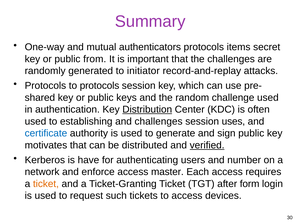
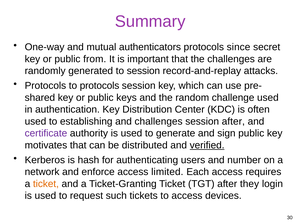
items: items -> since
to initiator: initiator -> session
Distribution underline: present -> none
session uses: uses -> after
certificate colour: blue -> purple
have: have -> hash
master: master -> limited
form: form -> they
